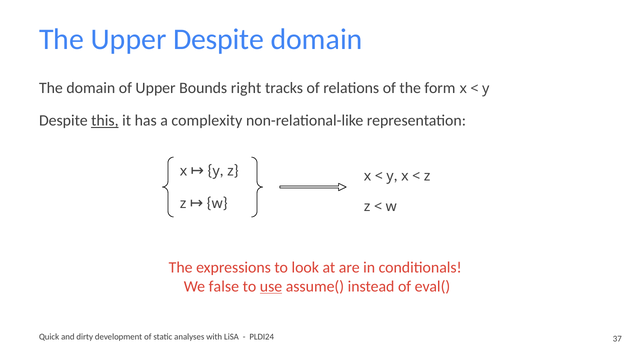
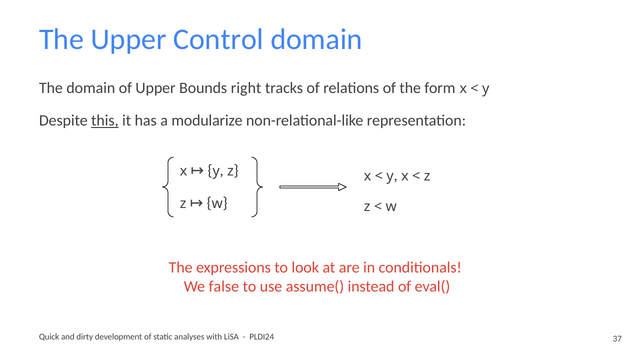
Upper Despite: Despite -> Control
complexity: complexity -> modularize
use underline: present -> none
